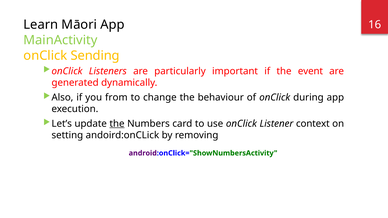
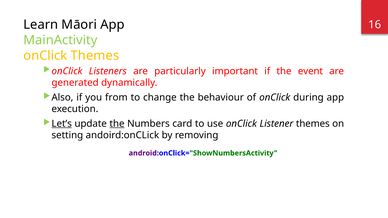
onClick Sending: Sending -> Themes
Let’s underline: none -> present
Listener context: context -> themes
